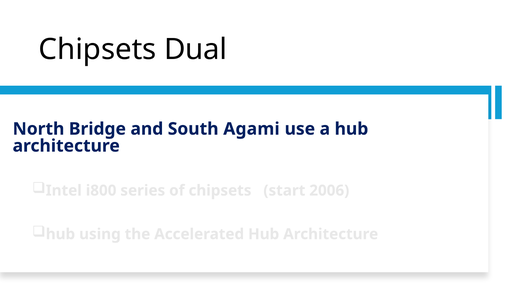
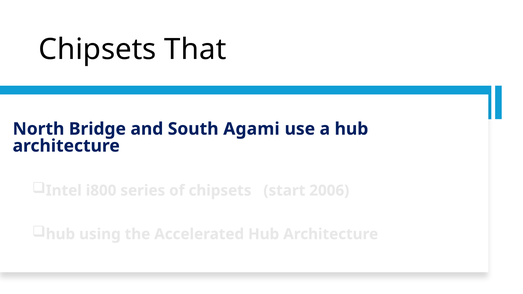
Dual: Dual -> That
